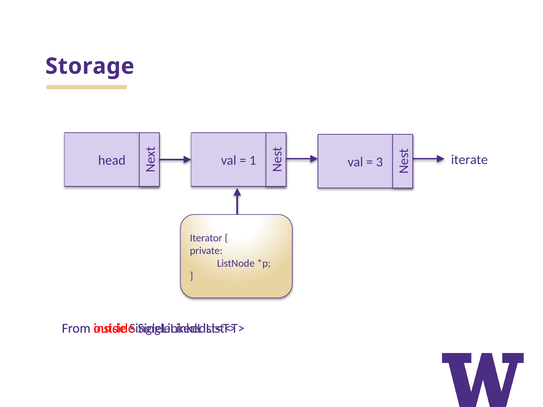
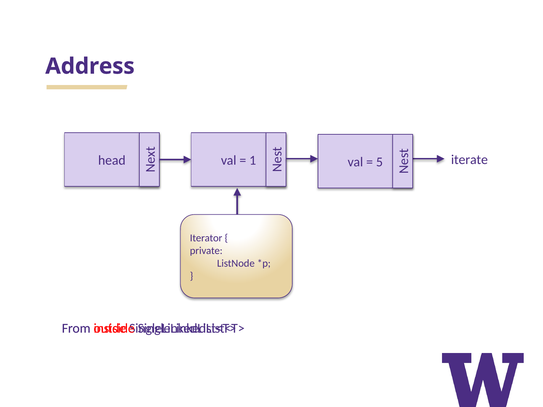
Storage: Storage -> Address
3: 3 -> 5
